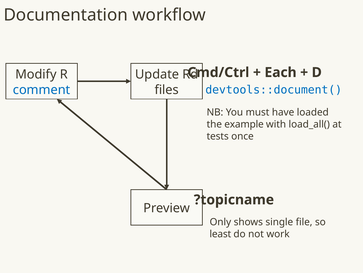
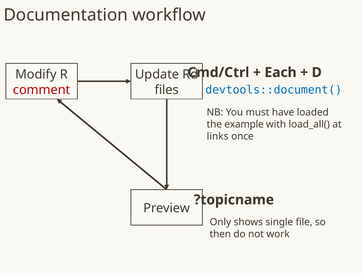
comment colour: blue -> red
tests: tests -> links
least: least -> then
